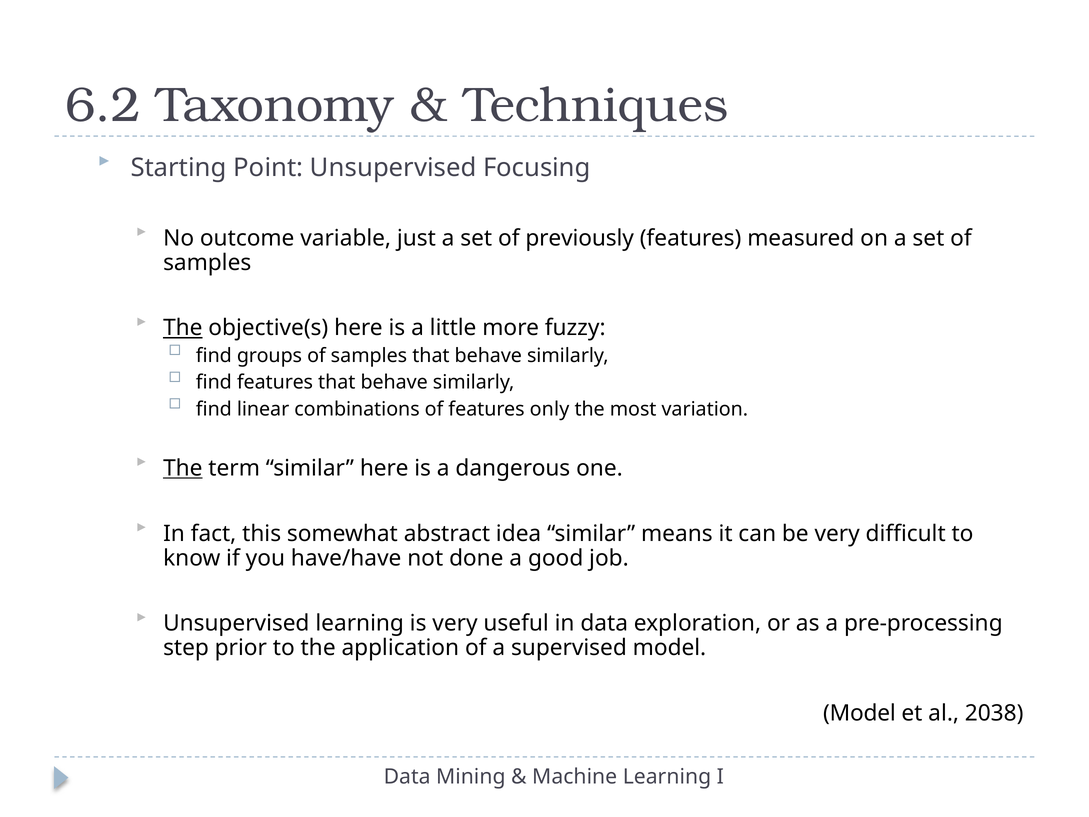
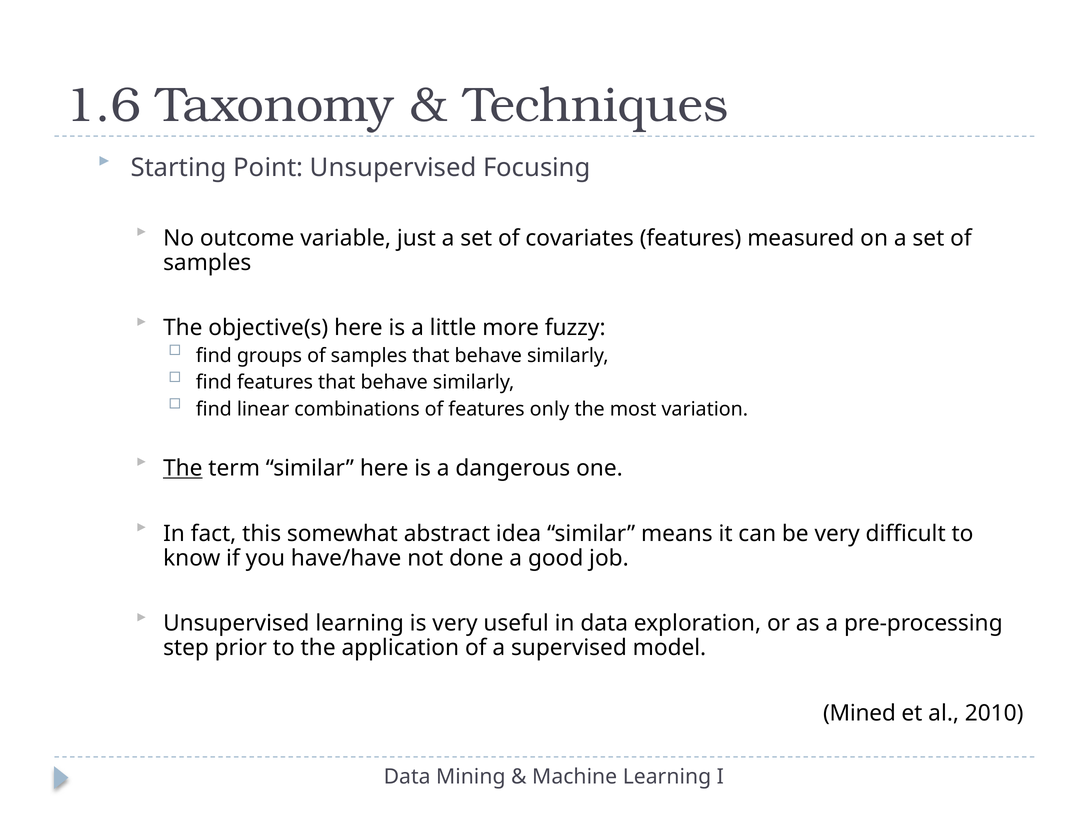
6.2: 6.2 -> 1.6
previously: previously -> covariates
The at (183, 328) underline: present -> none
Model at (859, 713): Model -> Mined
2038: 2038 -> 2010
